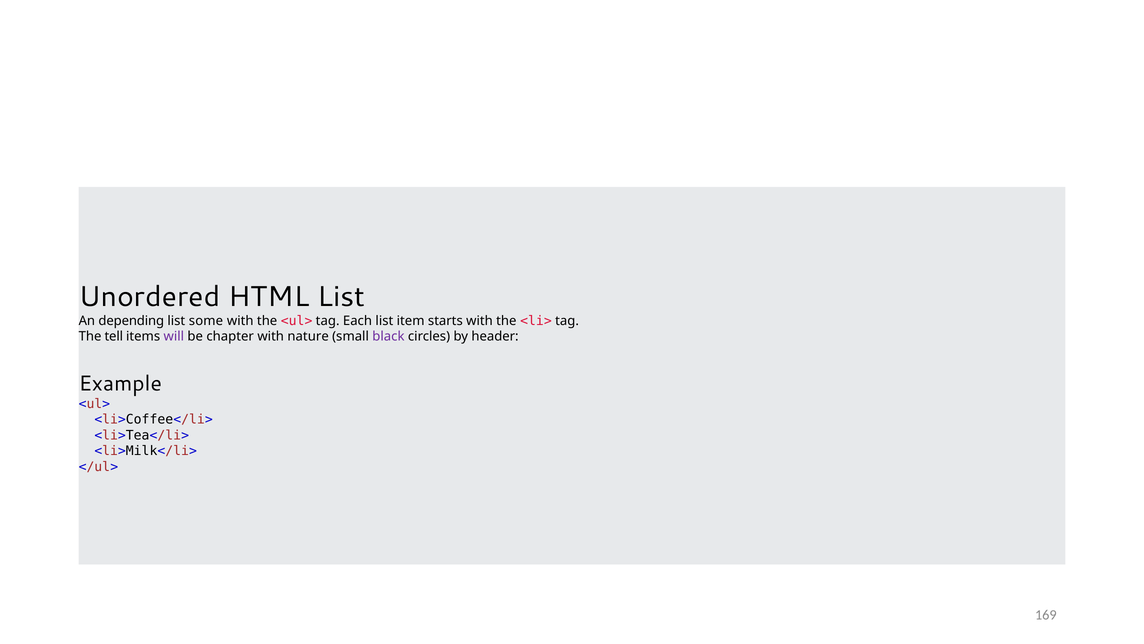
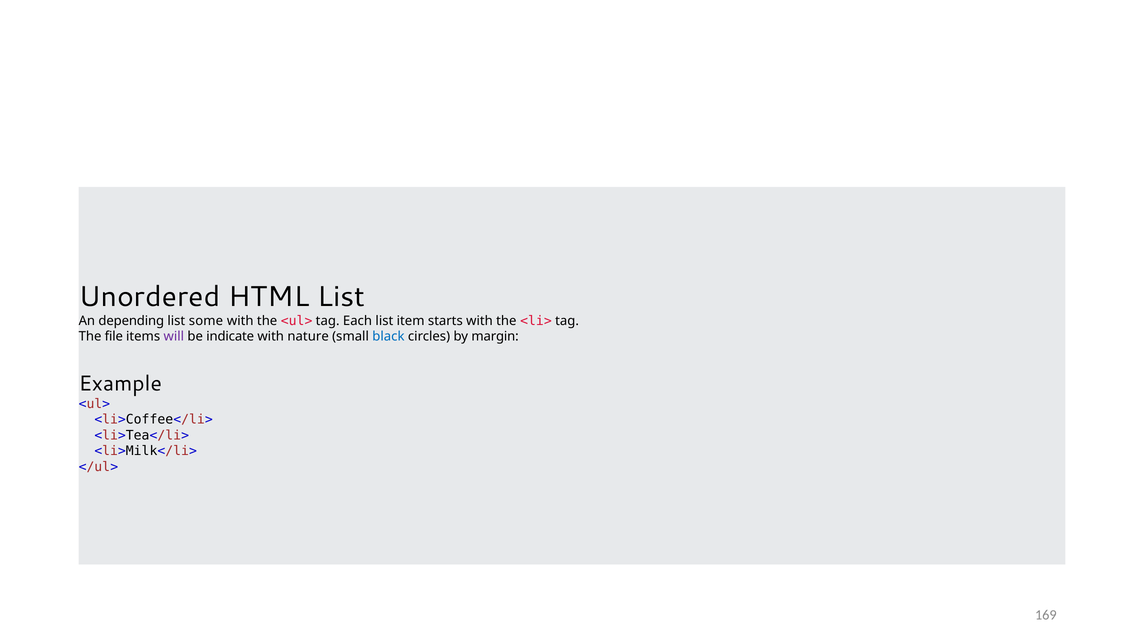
tell: tell -> file
chapter: chapter -> indicate
black colour: purple -> blue
header: header -> margin
